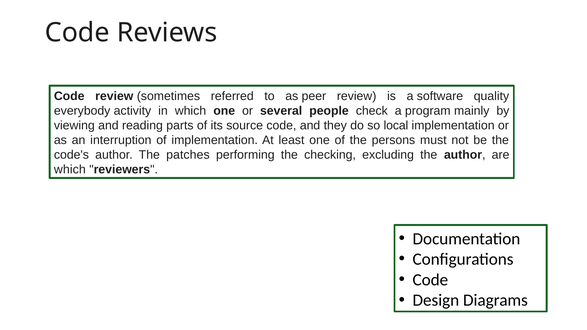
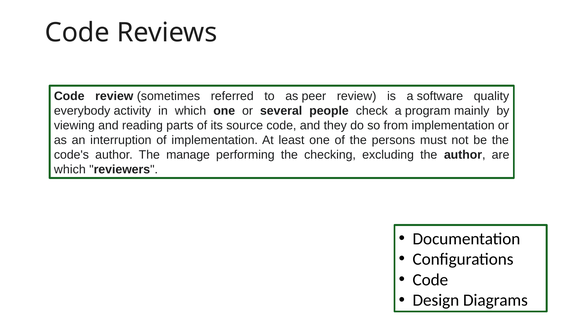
local: local -> from
patches: patches -> manage
